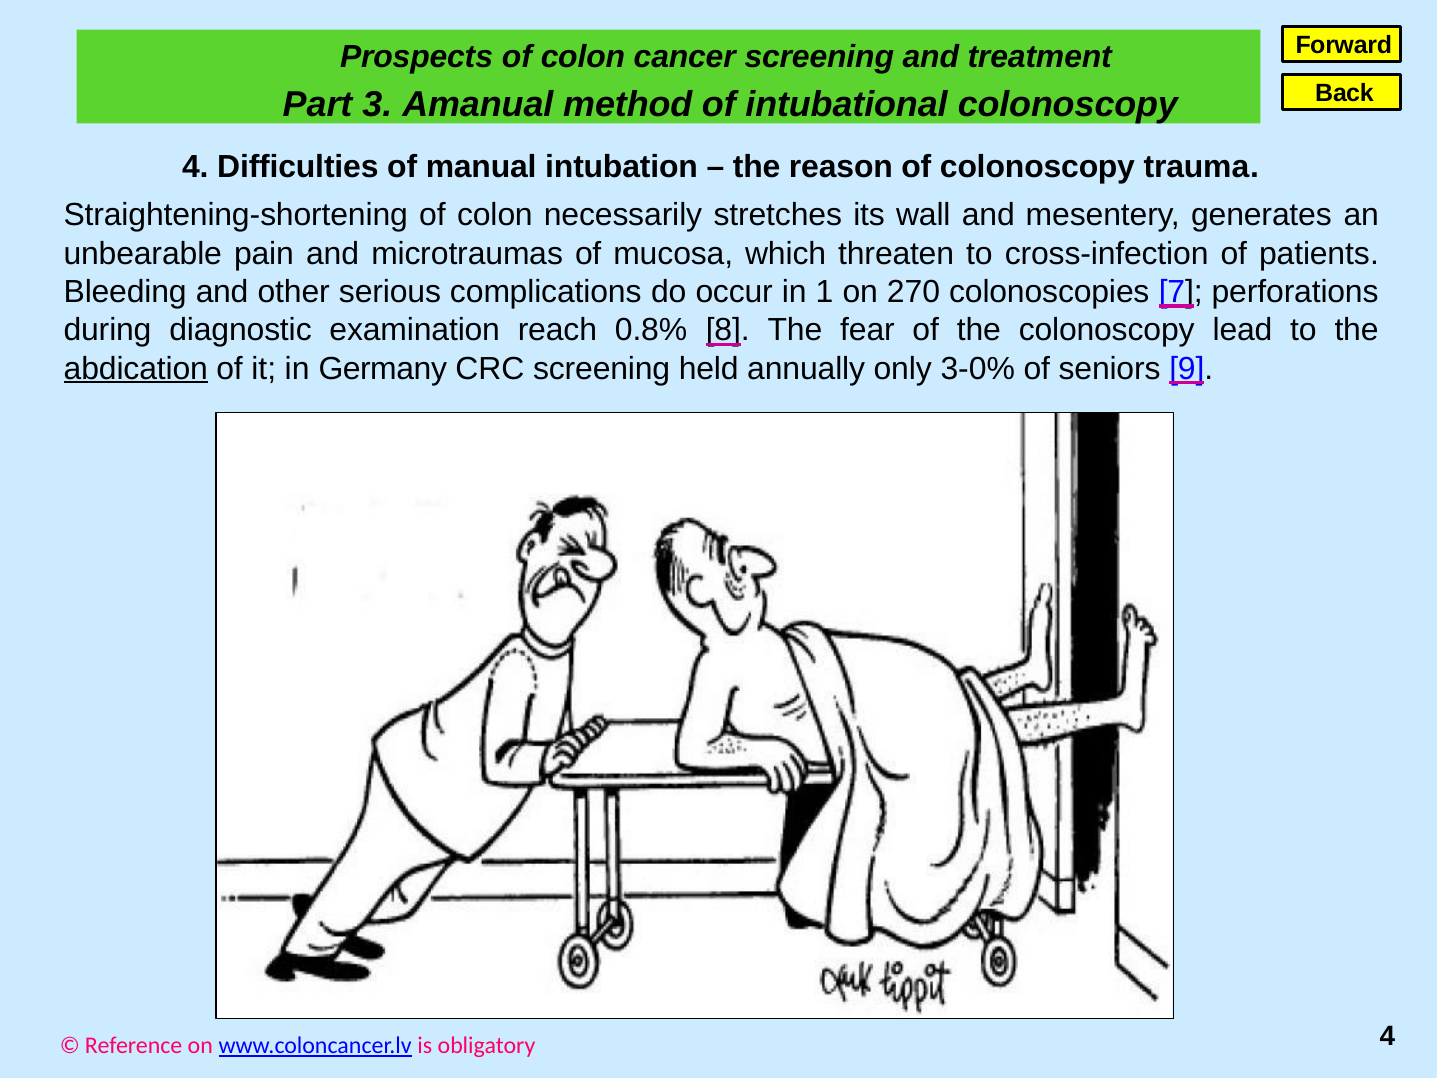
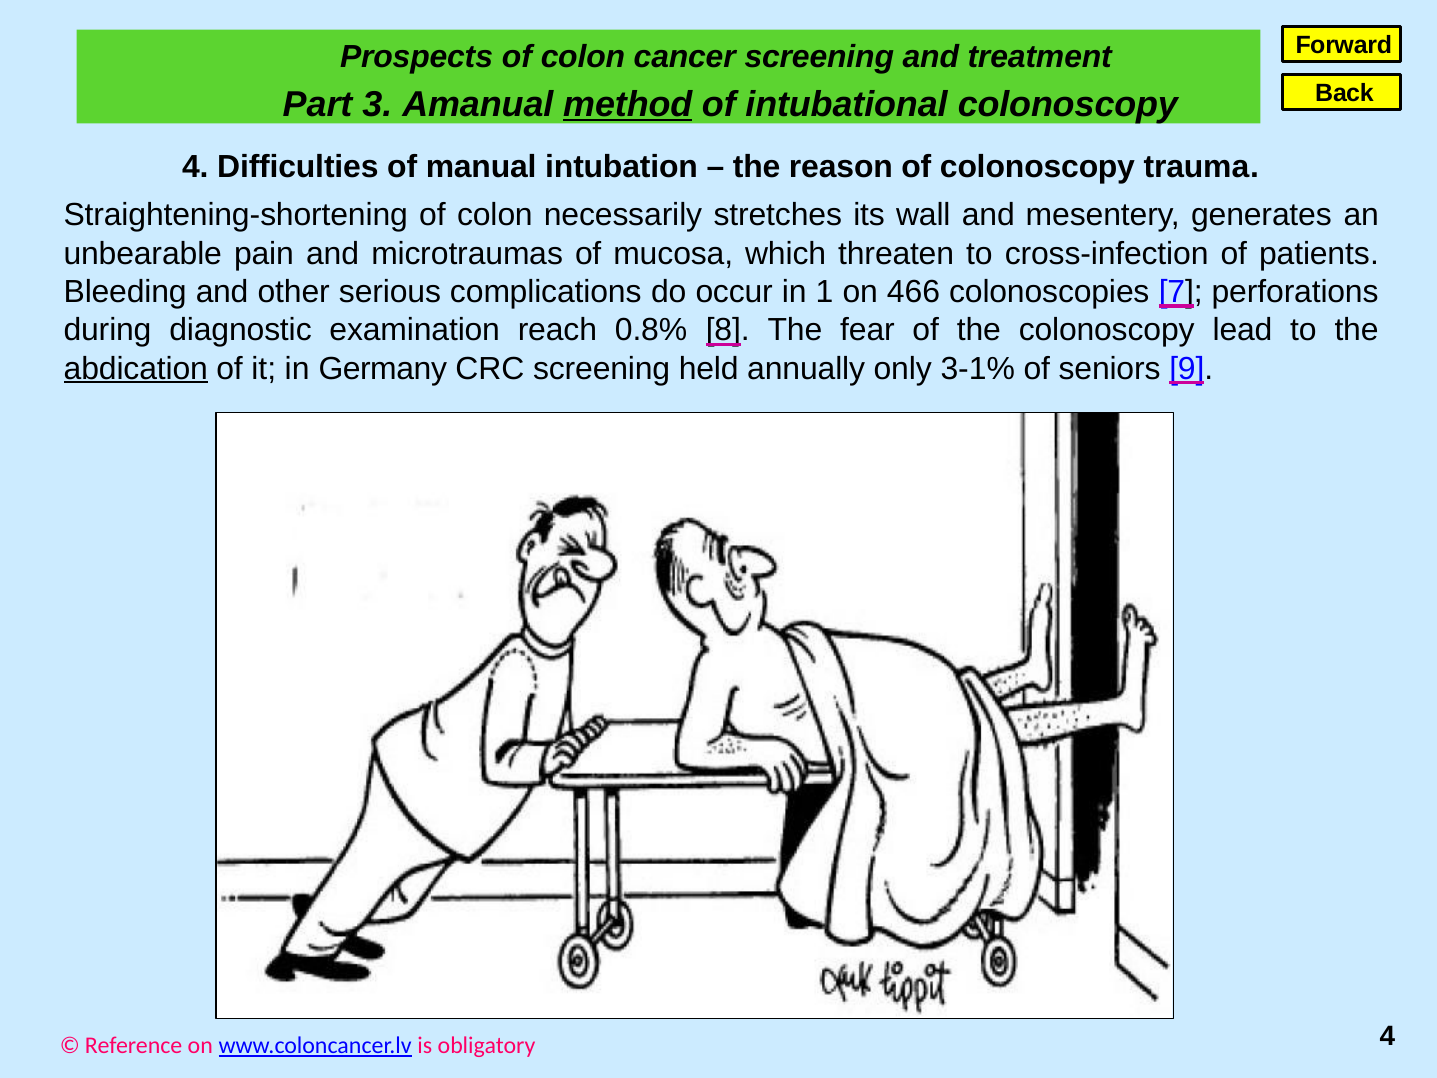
method underline: none -> present
270: 270 -> 466
3-0%: 3-0% -> 3-1%
